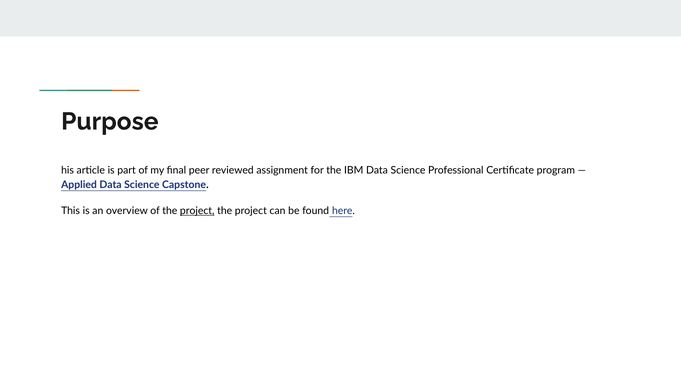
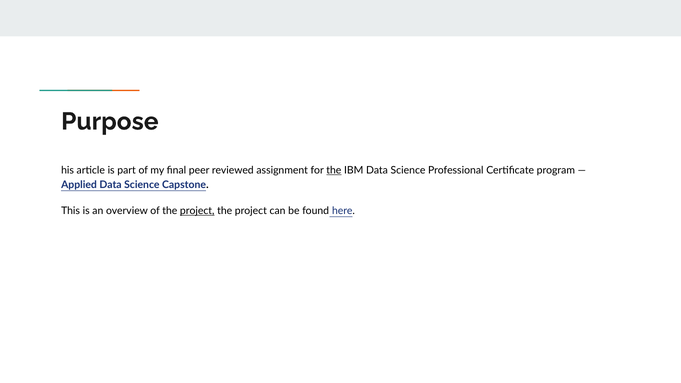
the at (334, 170) underline: none -> present
